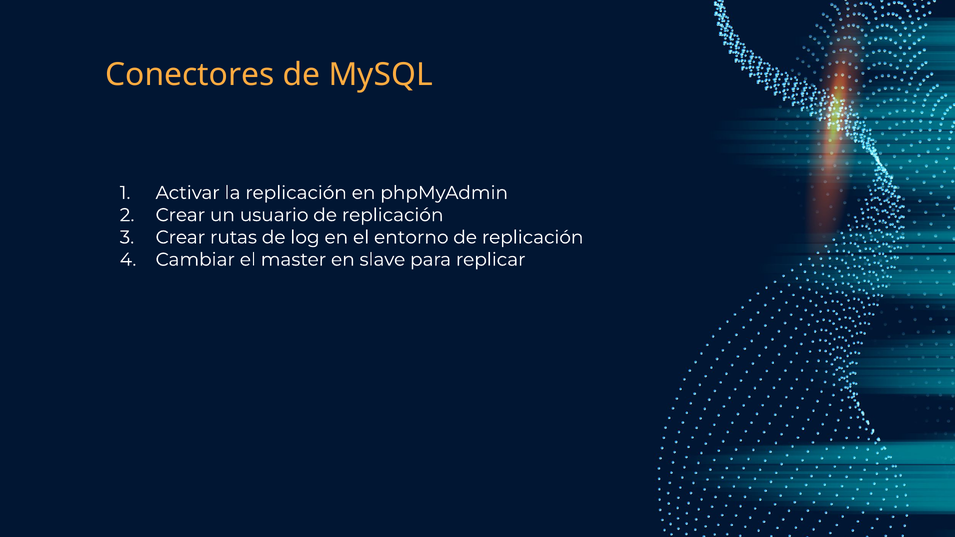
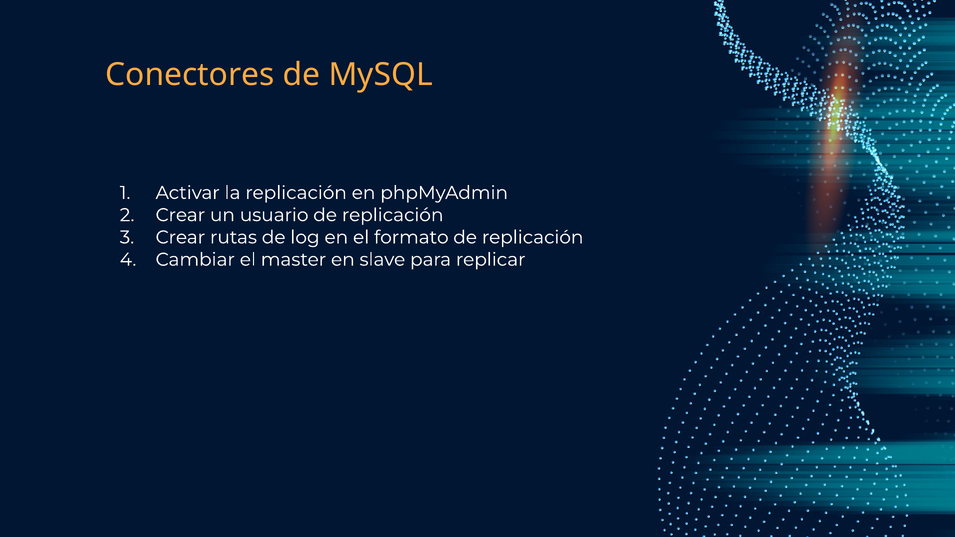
entorno: entorno -> formato
